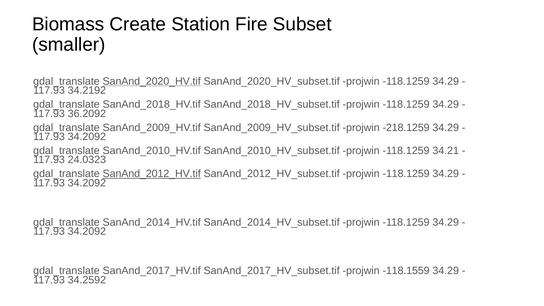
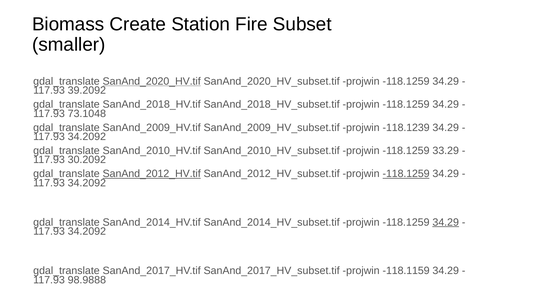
34.2192: 34.2192 -> 39.2092
36.2092: 36.2092 -> 73.1048
-218.1259: -218.1259 -> -118.1239
34.21: 34.21 -> 33.29
24.0323: 24.0323 -> 30.2092
-118.1259 at (406, 174) underline: none -> present
34.29 at (446, 222) underline: none -> present
-118.1559: -118.1559 -> -118.1159
34.2592: 34.2592 -> 98.9888
